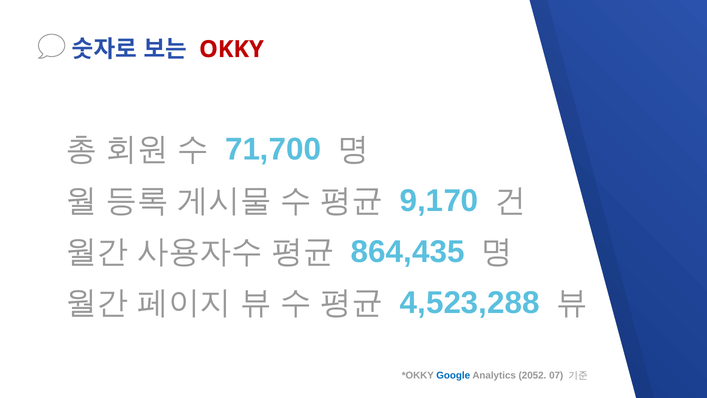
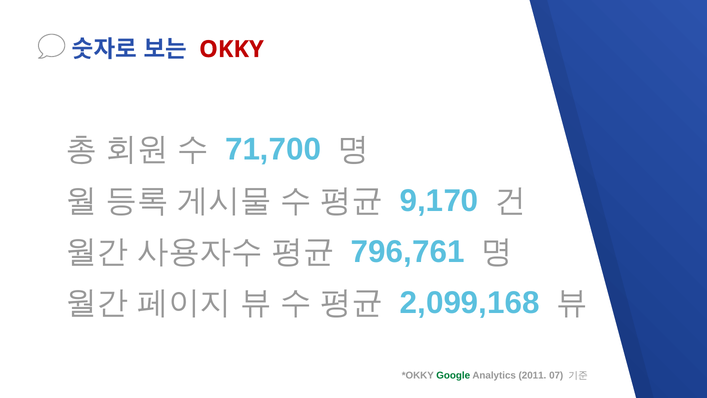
864,435: 864,435 -> 796,761
4,523,288: 4,523,288 -> 2,099,168
Google colour: blue -> green
2052: 2052 -> 2011
